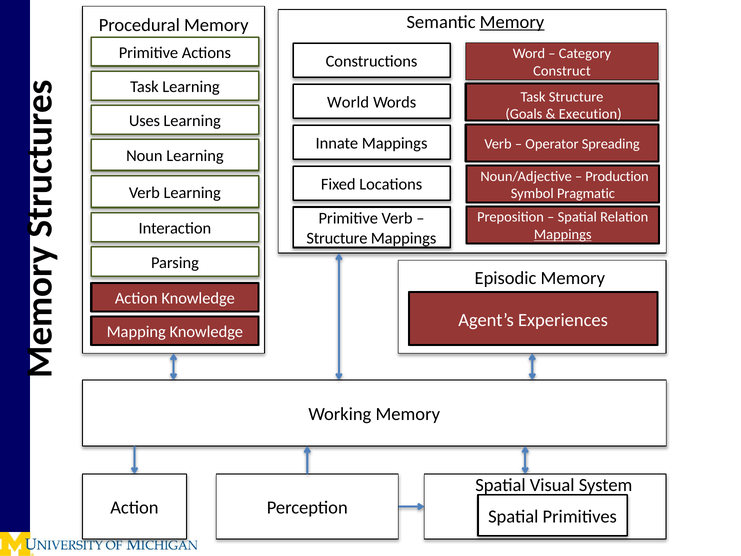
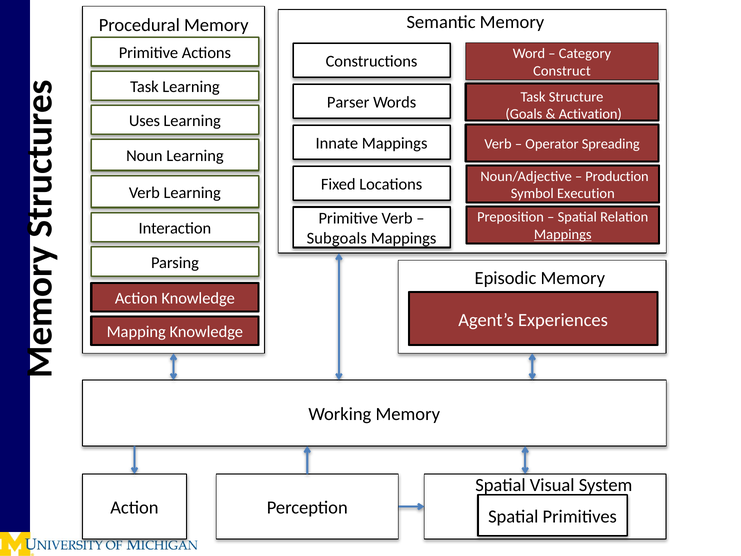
Memory at (512, 22) underline: present -> none
World: World -> Parser
Execution: Execution -> Activation
Pragmatic: Pragmatic -> Execution
Structure at (337, 238): Structure -> Subgoals
